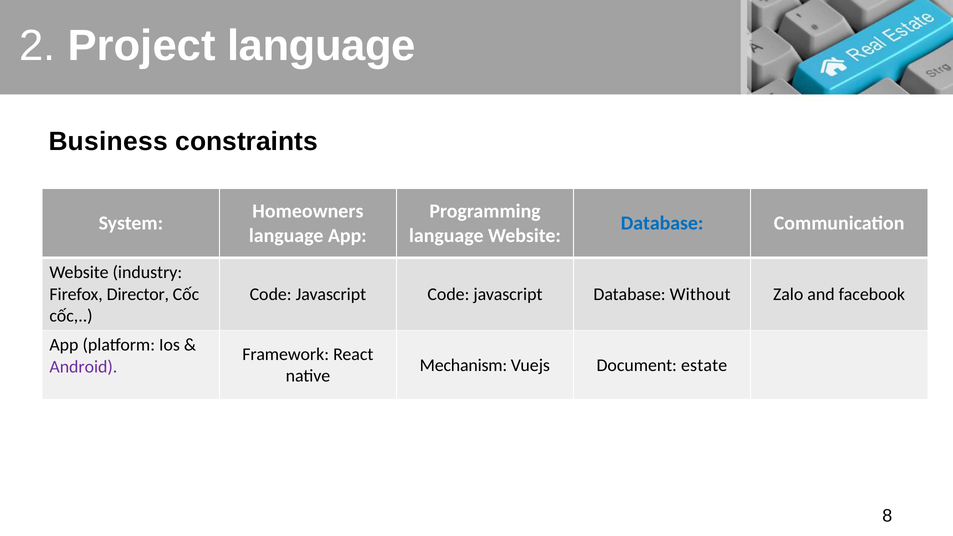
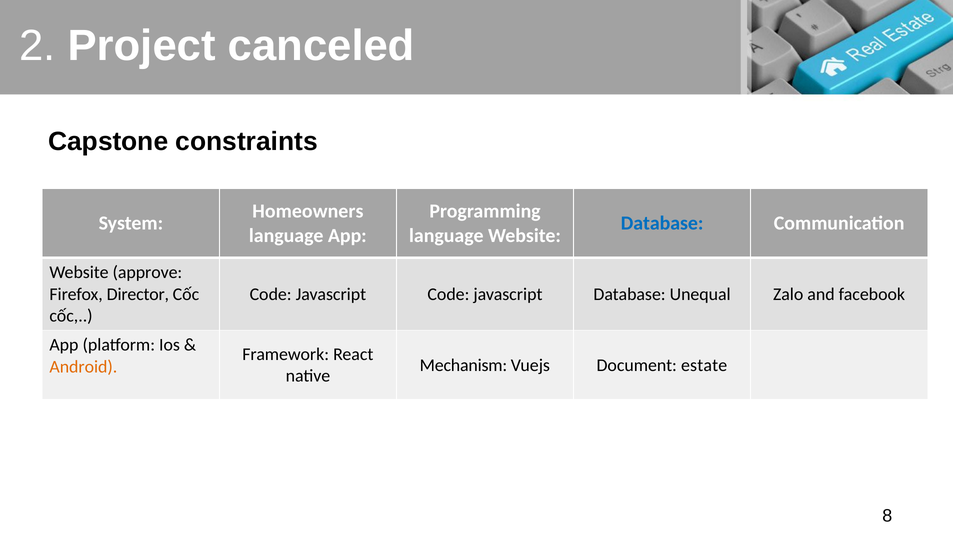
Project language: language -> canceled
Business: Business -> Capstone
industry: industry -> approve
Without: Without -> Unequal
Android colour: purple -> orange
